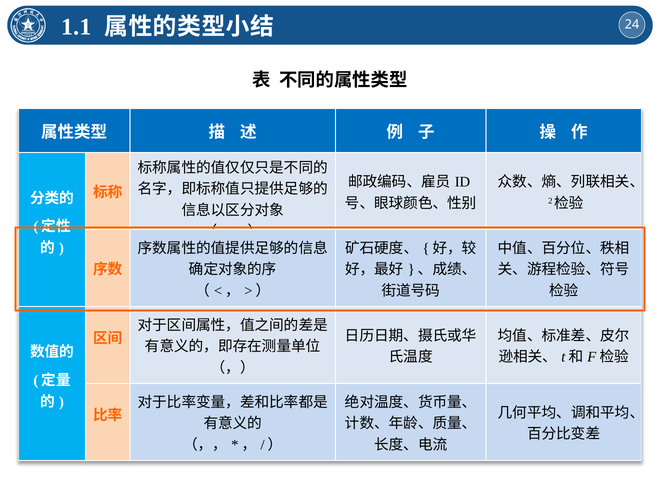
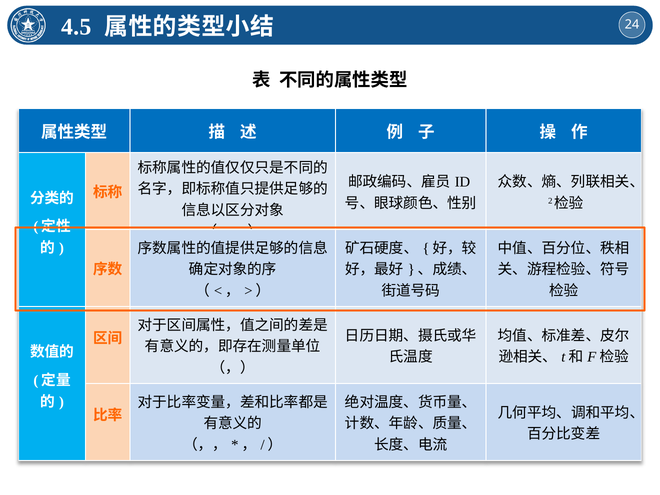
1.1: 1.1 -> 4.5
